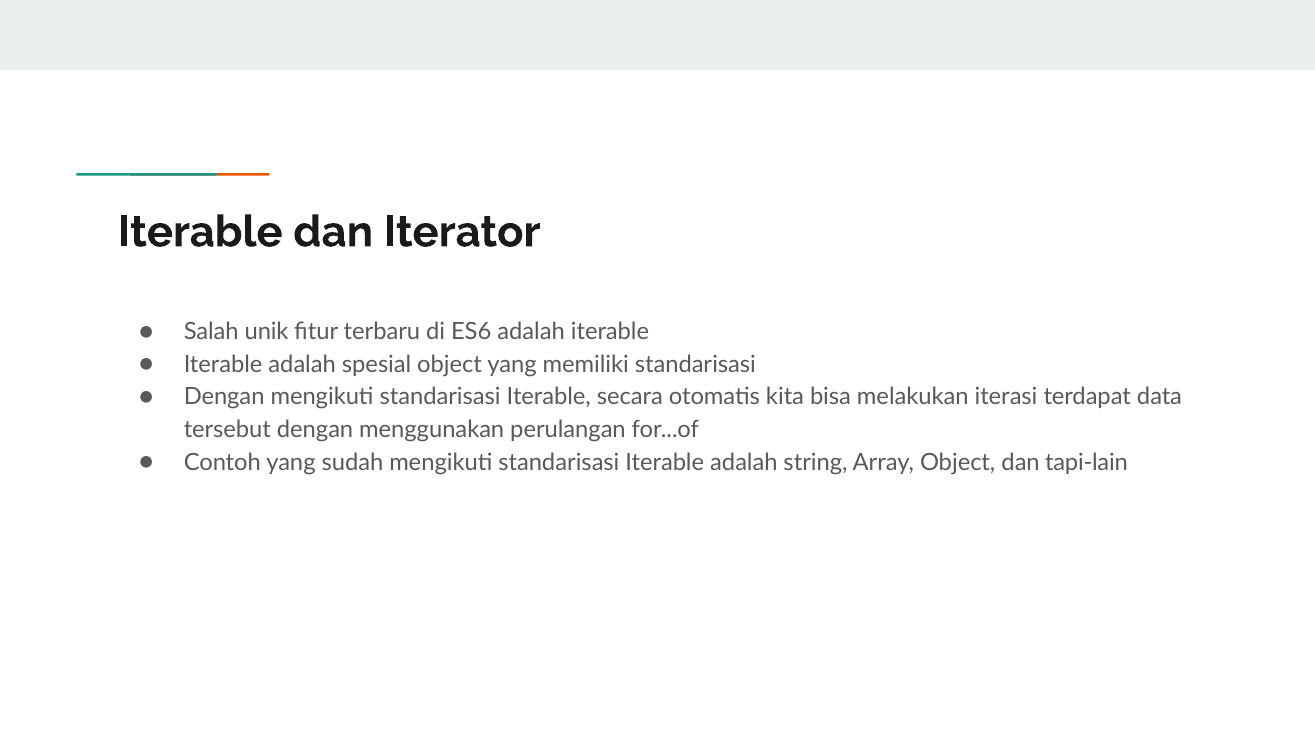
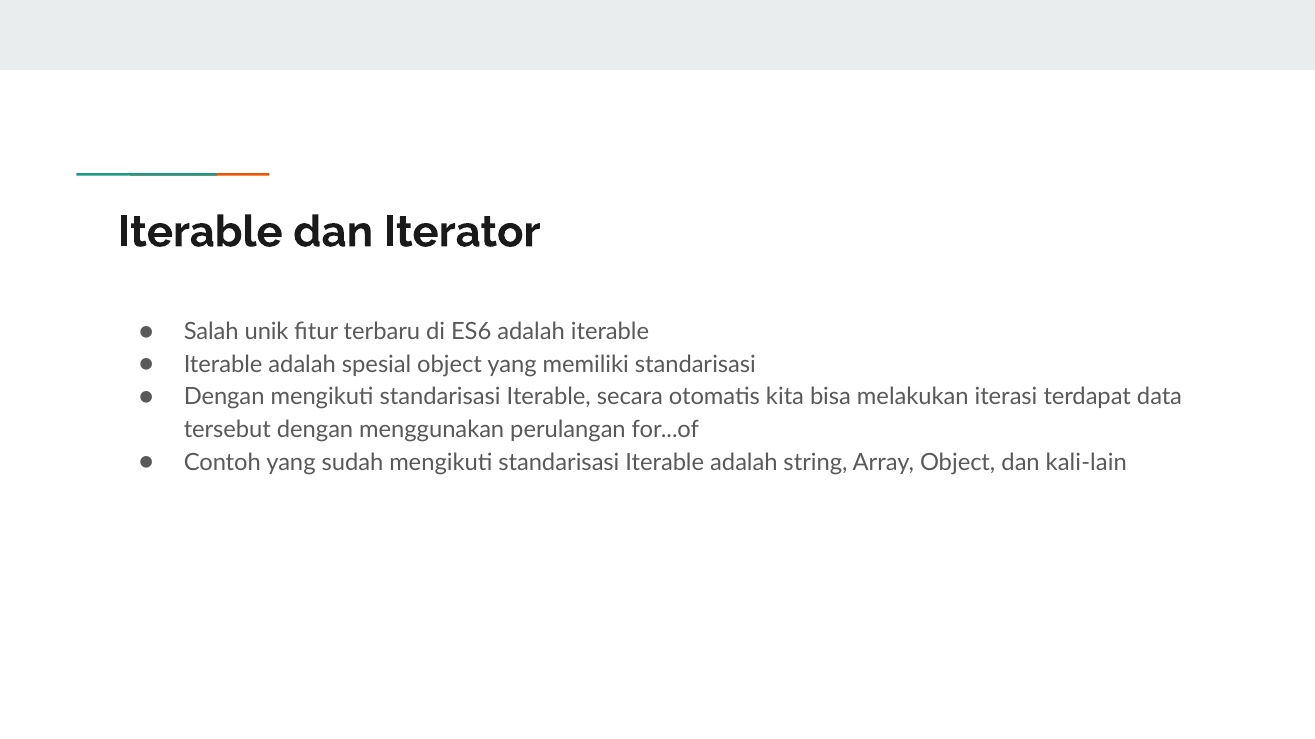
tapi-lain: tapi-lain -> kali-lain
